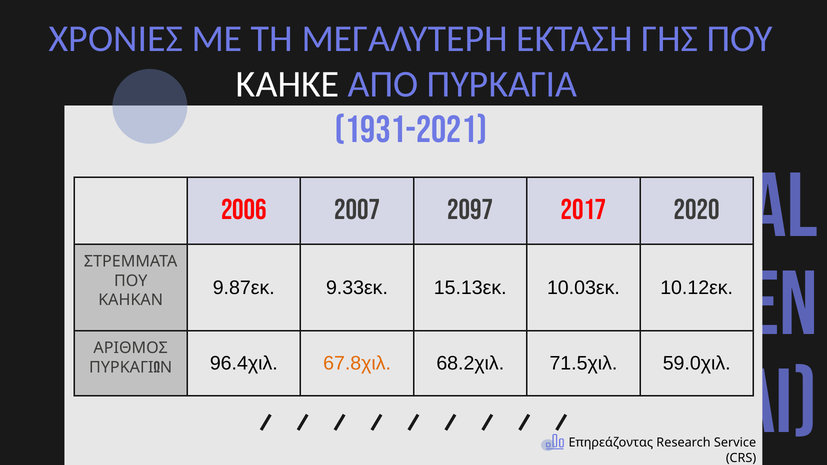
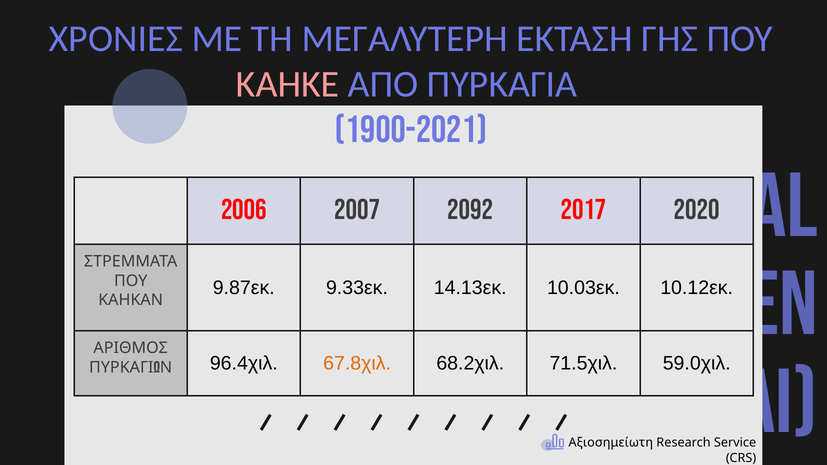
ΚΑΗΚΕ colour: white -> pink
1931-2021: 1931-2021 -> 1900-2021
2097: 2097 -> 2092
15.13εκ: 15.13εκ -> 14.13εκ
Επηρεάζοντας: Επηρεάζοντας -> Αξιοσημείωτη
